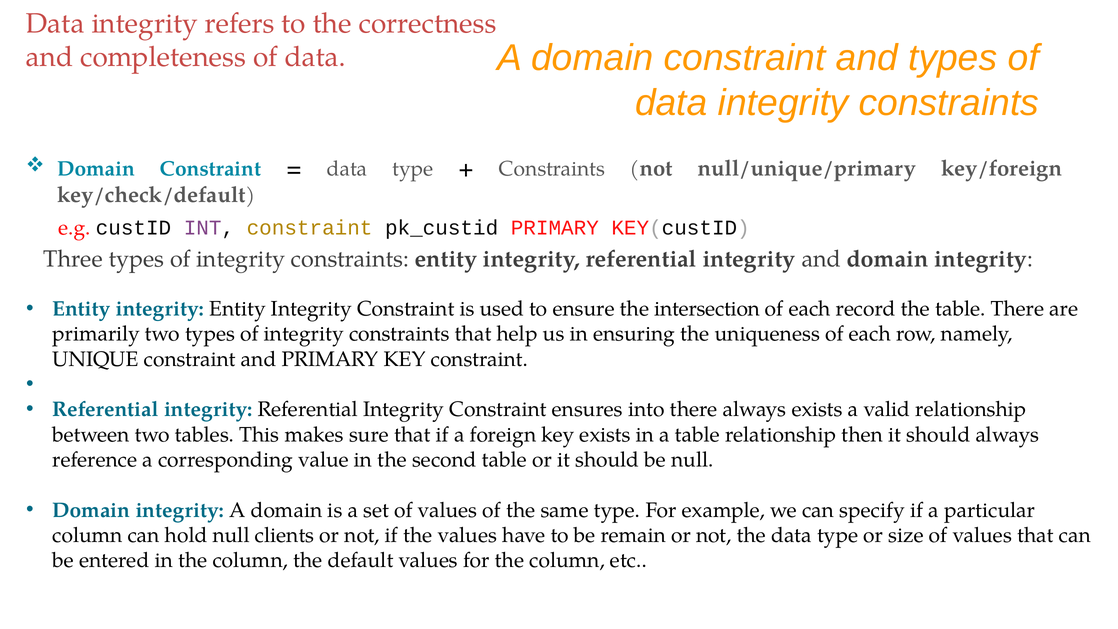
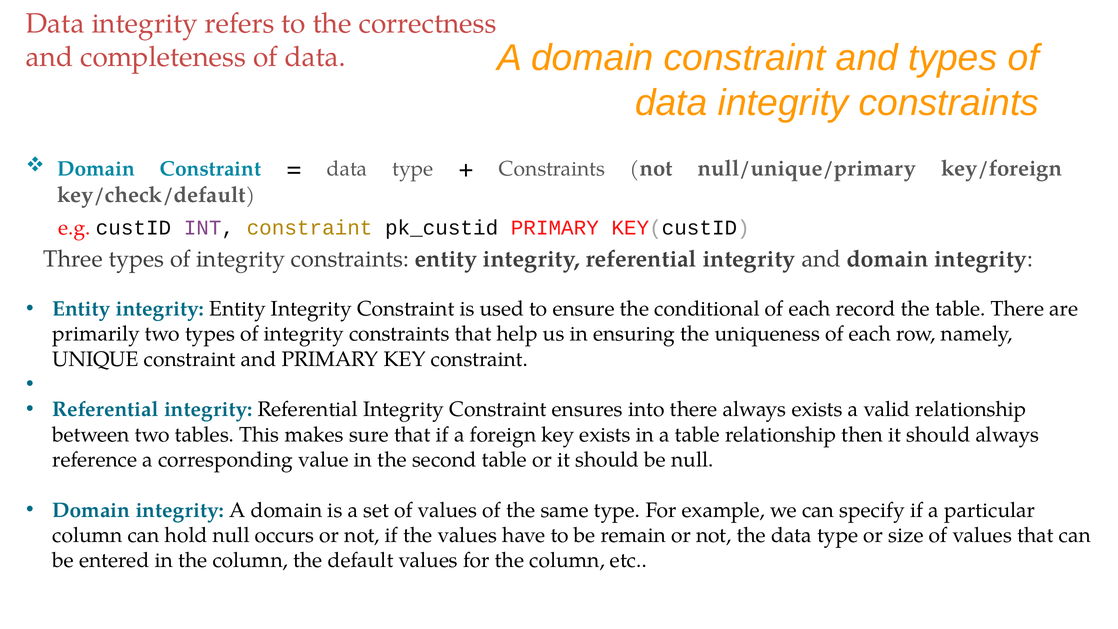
intersection: intersection -> conditional
clients: clients -> occurs
